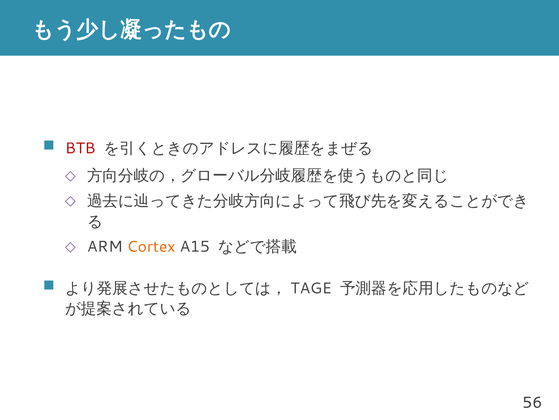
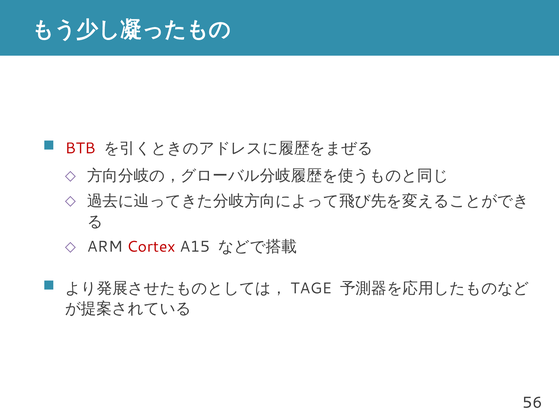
Cortex colour: orange -> red
